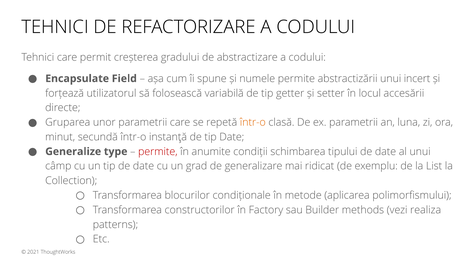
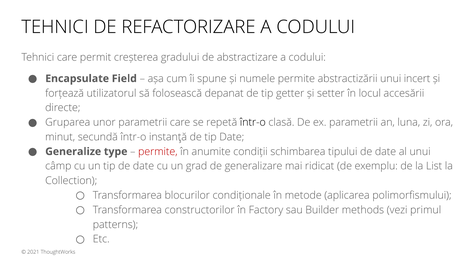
variabilă: variabilă -> depanat
într-o at (253, 122) colour: orange -> black
realiza: realiza -> primul
